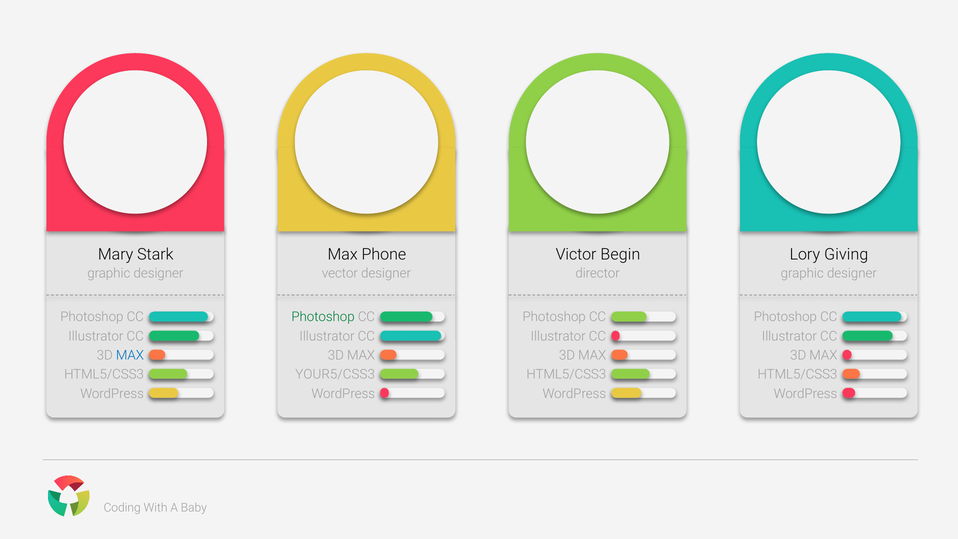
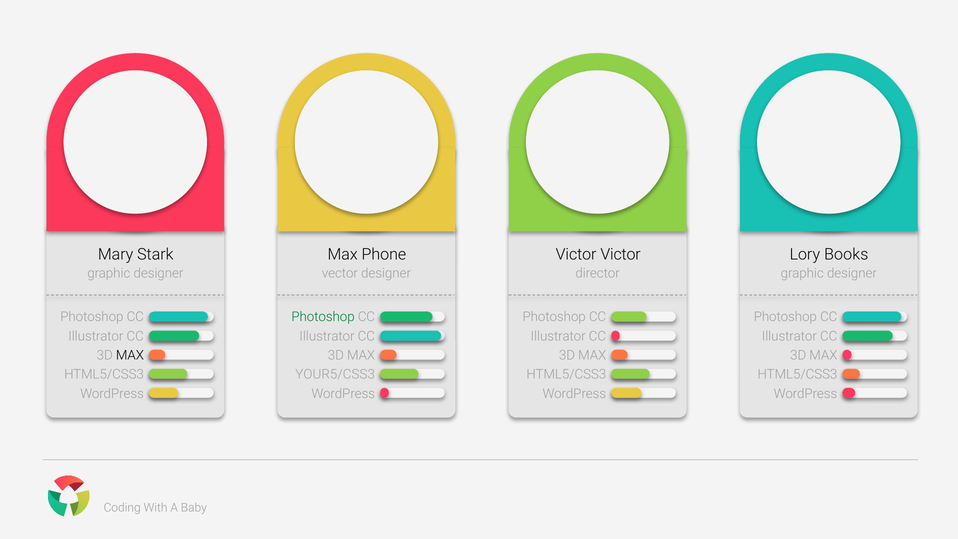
Victor Begin: Begin -> Victor
Giving: Giving -> Books
MAX at (130, 355) colour: blue -> black
